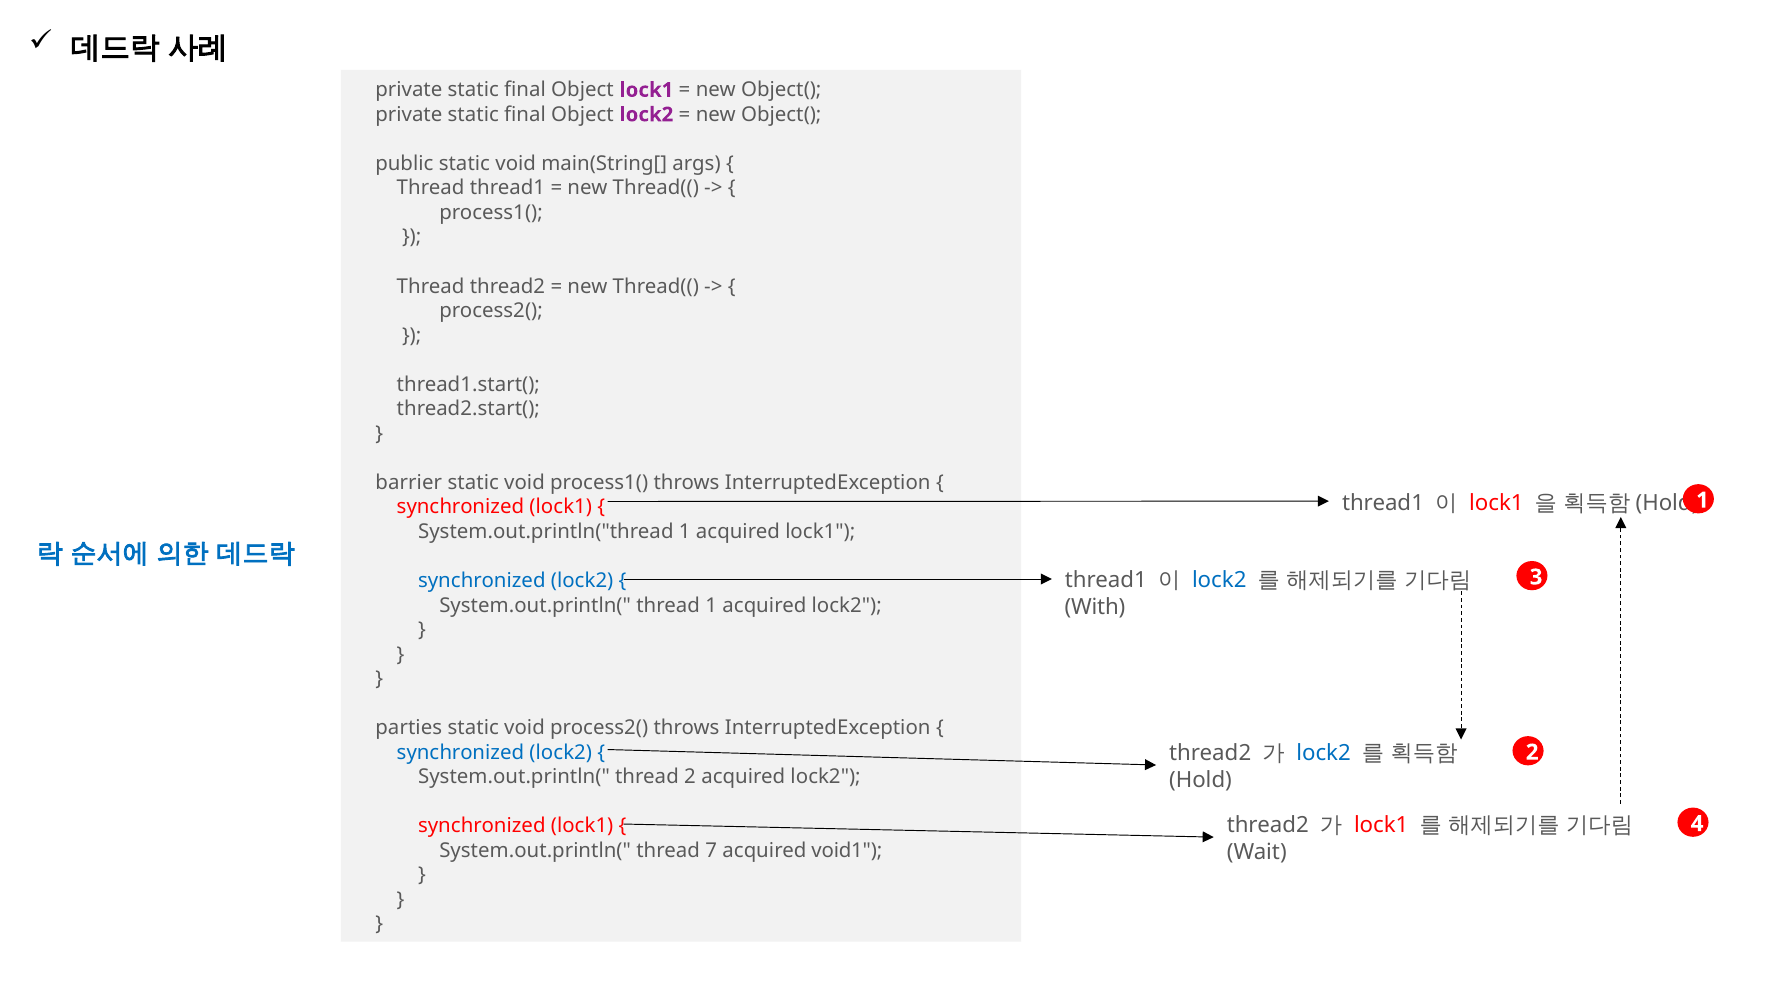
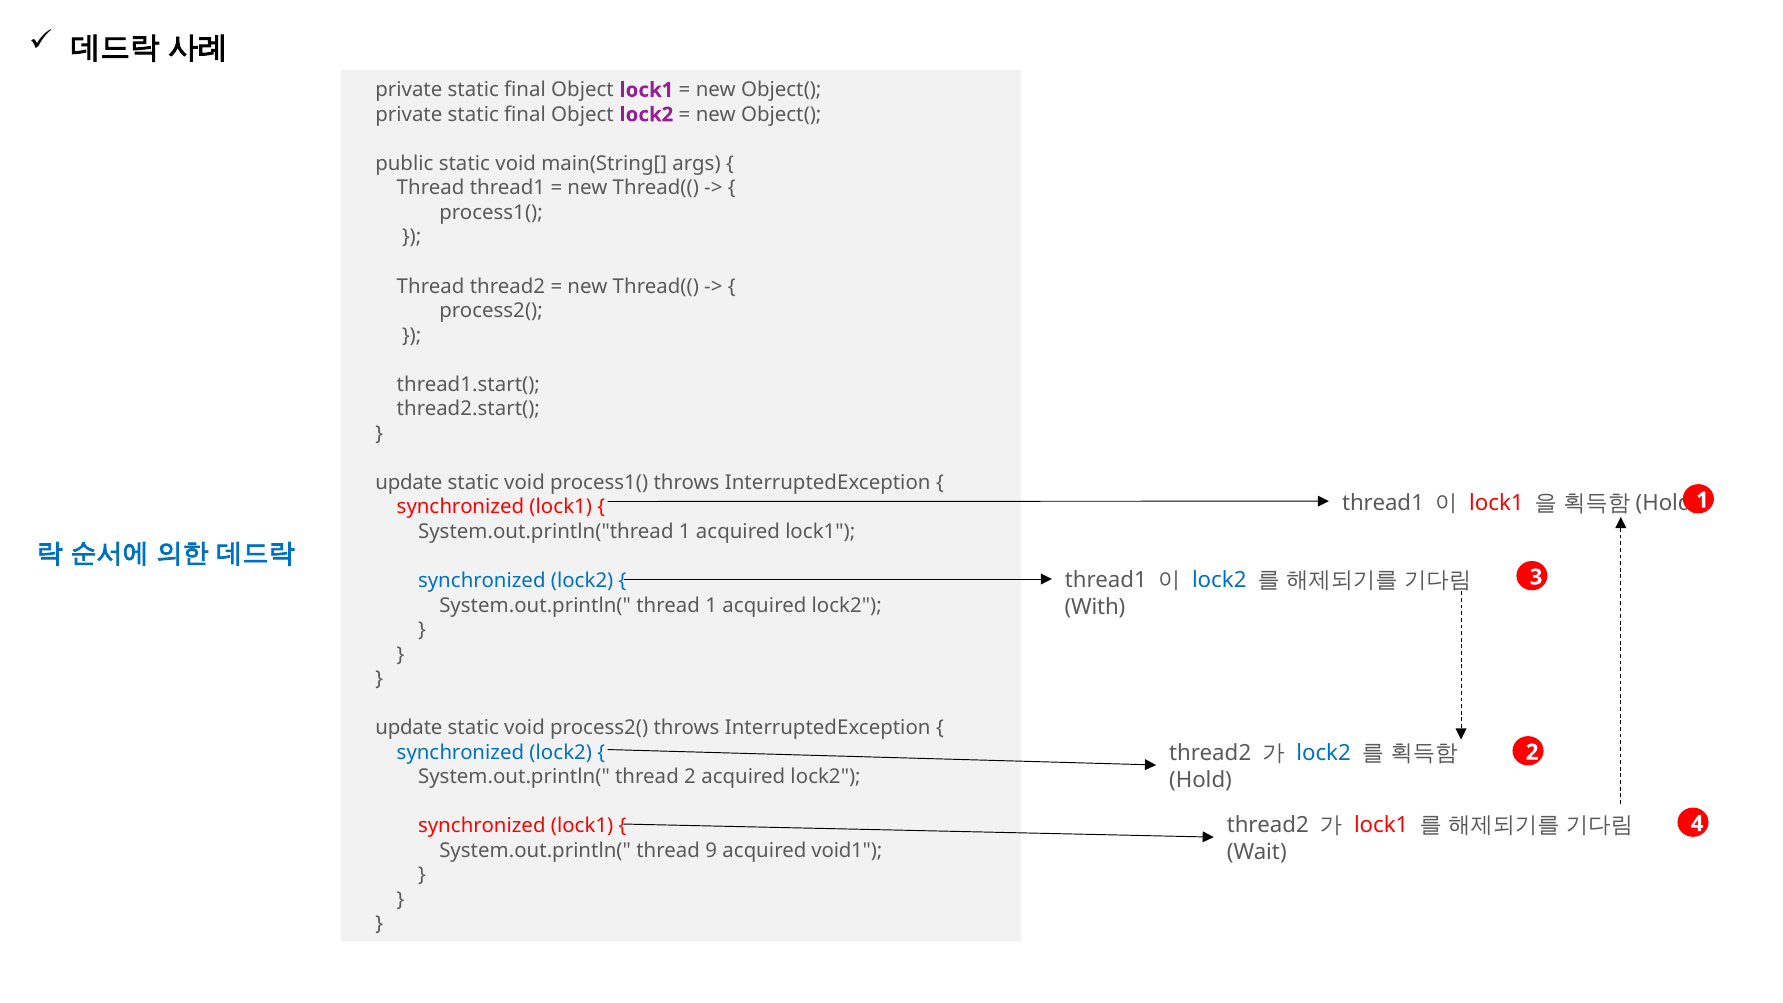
barrier at (409, 483): barrier -> update
parties at (409, 728): parties -> update
7: 7 -> 9
